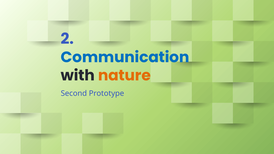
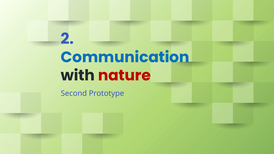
nature colour: orange -> red
